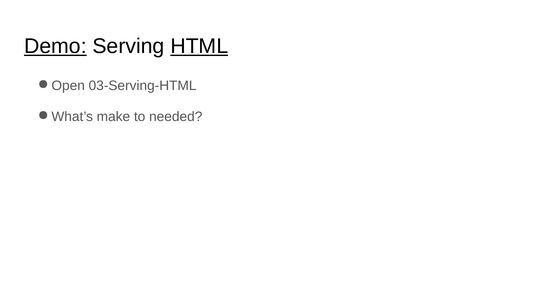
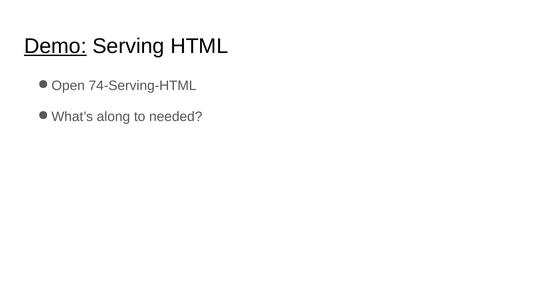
HTML underline: present -> none
03-Serving-HTML: 03-Serving-HTML -> 74-Serving-HTML
make: make -> along
